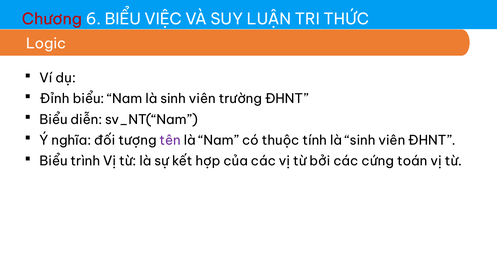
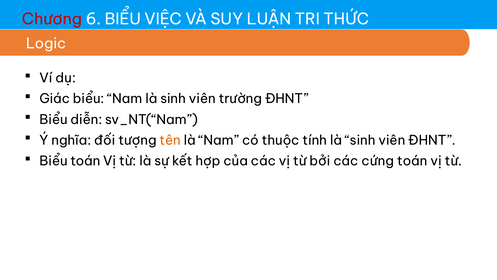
Đỉnh: Đỉnh -> Giác
tên colour: purple -> orange
Biểu trình: trình -> toán
